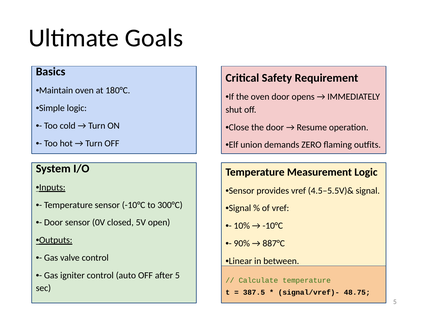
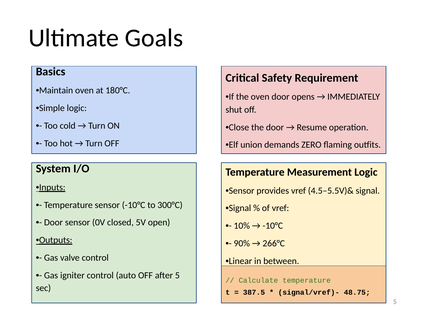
887°C: 887°C -> 266°C
